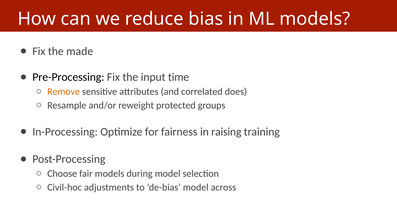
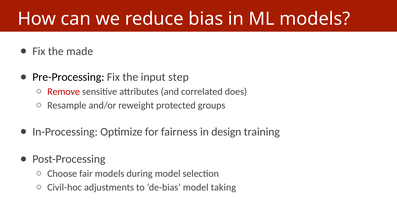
time: time -> step
Remove colour: orange -> red
raising: raising -> design
across: across -> taking
